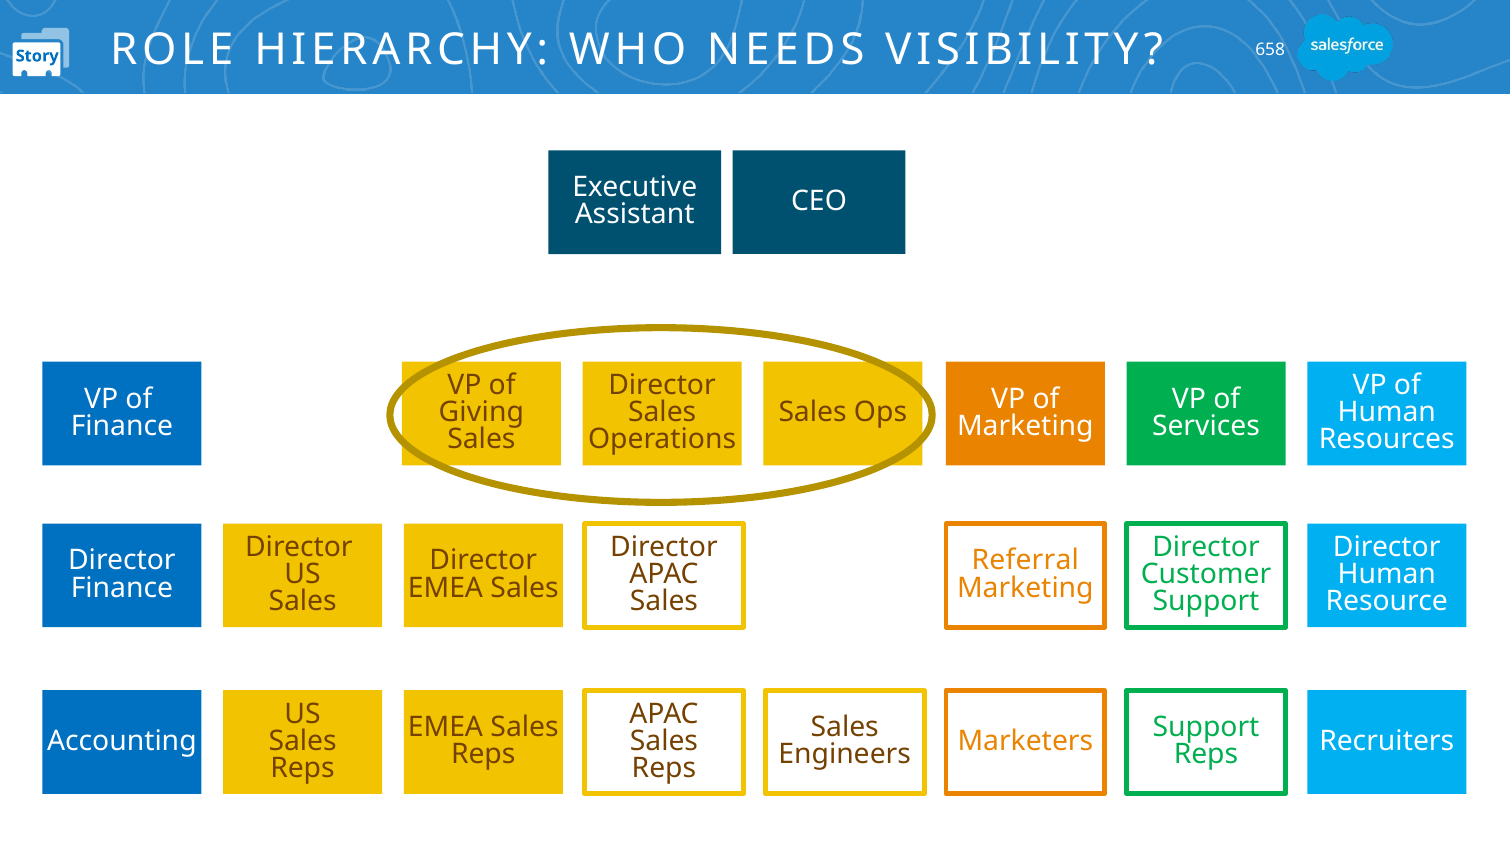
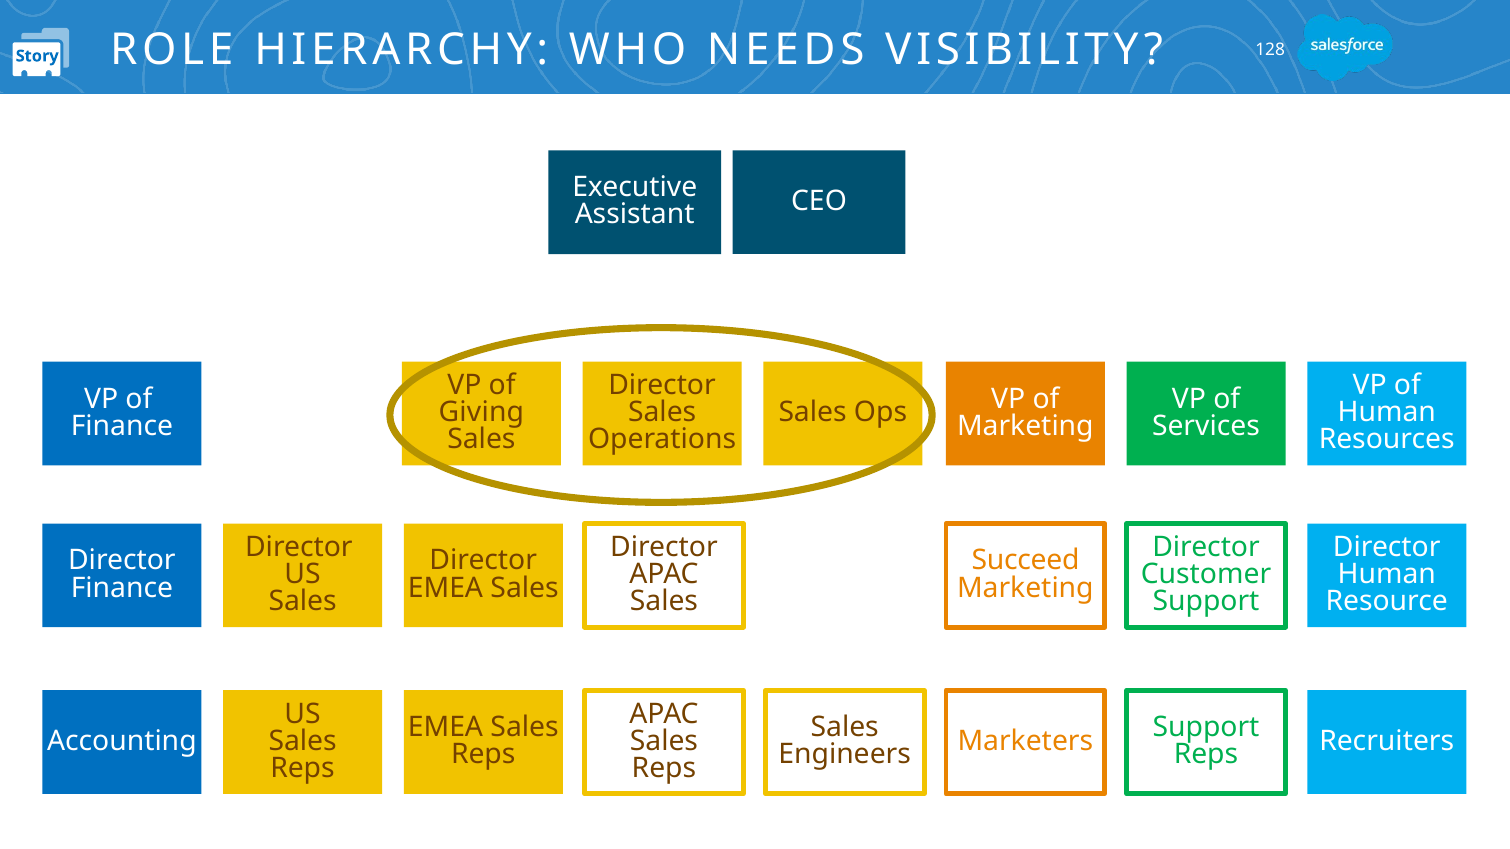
658: 658 -> 128
Referral: Referral -> Succeed
